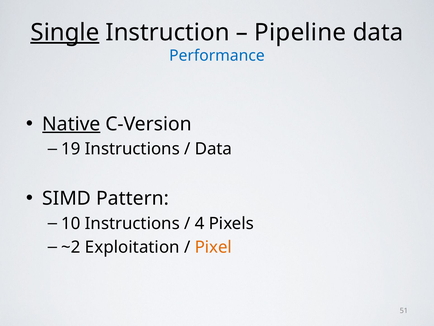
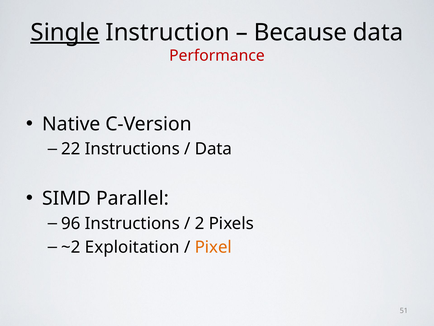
Pipeline: Pipeline -> Because
Performance colour: blue -> red
Native underline: present -> none
19: 19 -> 22
Pattern: Pattern -> Parallel
10: 10 -> 96
4: 4 -> 2
